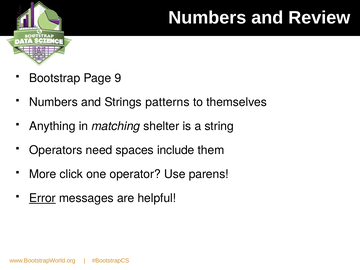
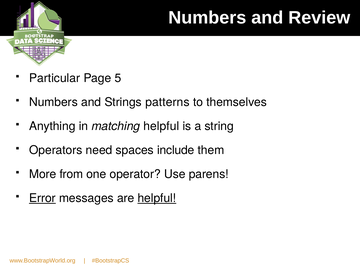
Bootstrap: Bootstrap -> Particular
9: 9 -> 5
matching shelter: shelter -> helpful
click: click -> from
helpful at (157, 198) underline: none -> present
